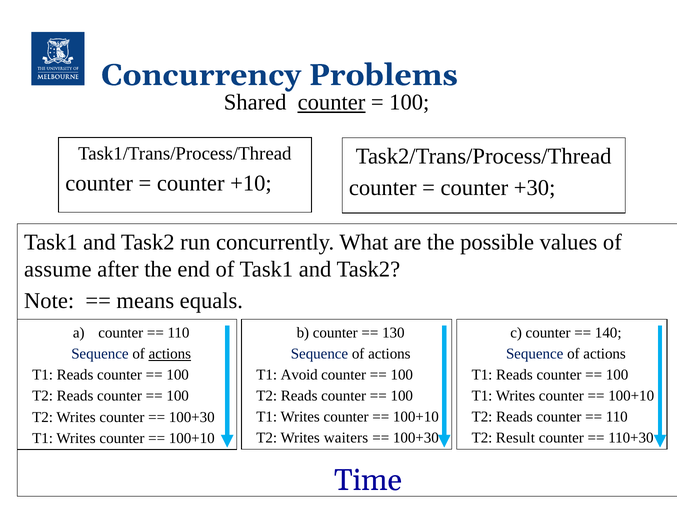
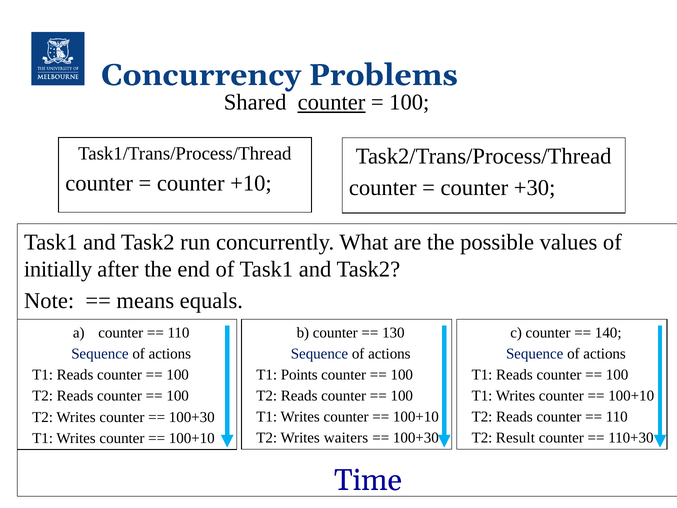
assume: assume -> initially
actions at (170, 354) underline: present -> none
Avoid: Avoid -> Points
